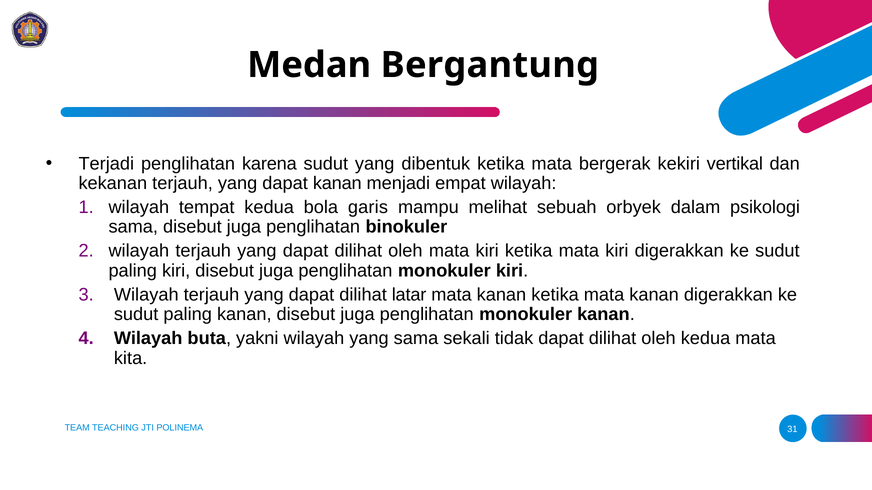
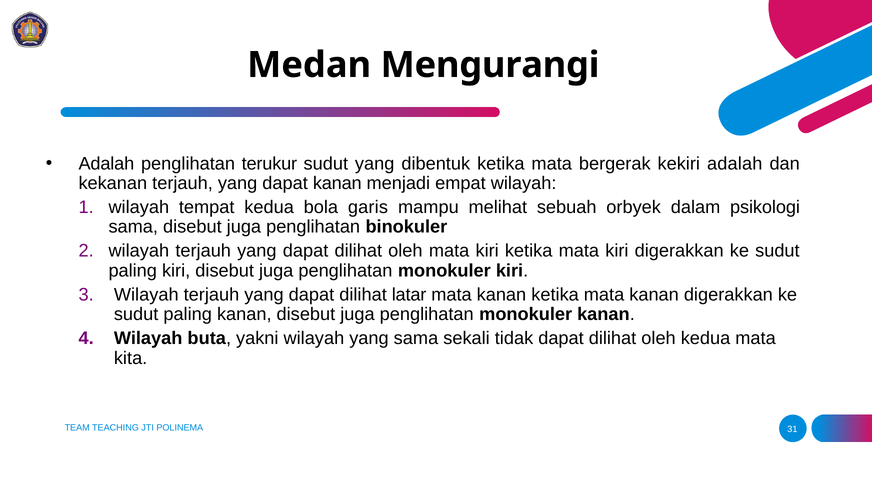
Bergantung: Bergantung -> Mengurangi
Terjadi at (106, 164): Terjadi -> Adalah
karena: karena -> terukur
kekiri vertikal: vertikal -> adalah
